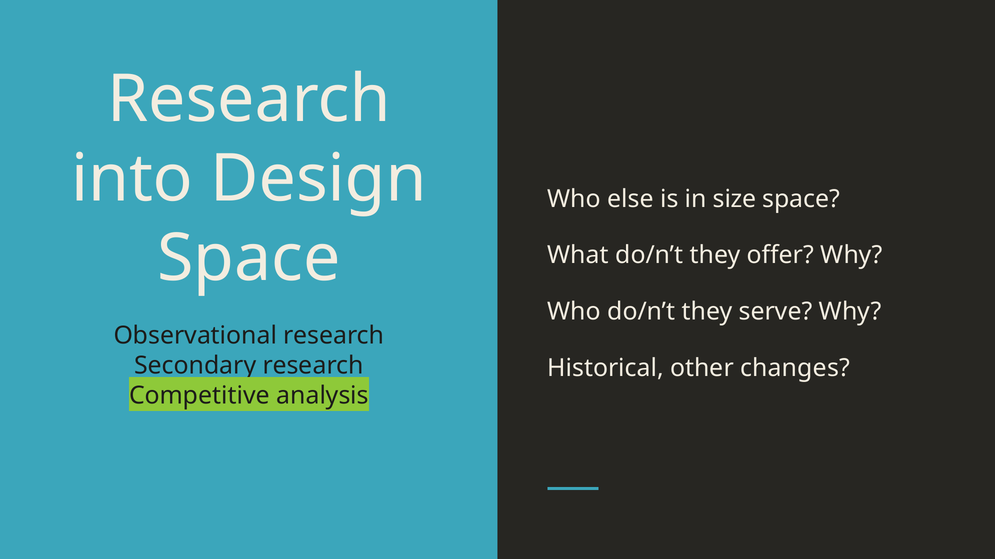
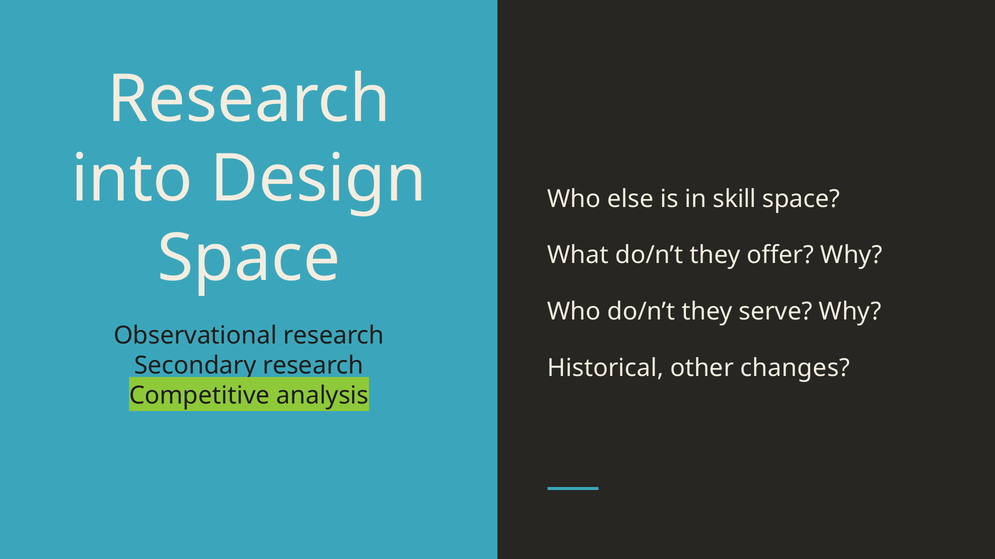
size: size -> skill
